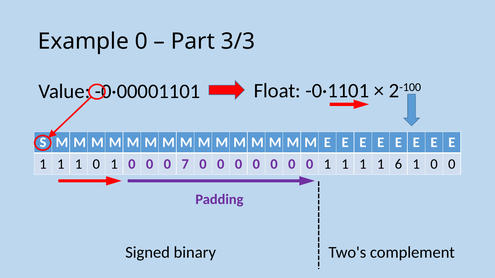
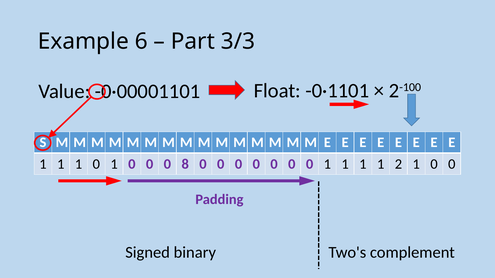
Example 0: 0 -> 6
7: 7 -> 8
6: 6 -> 2
